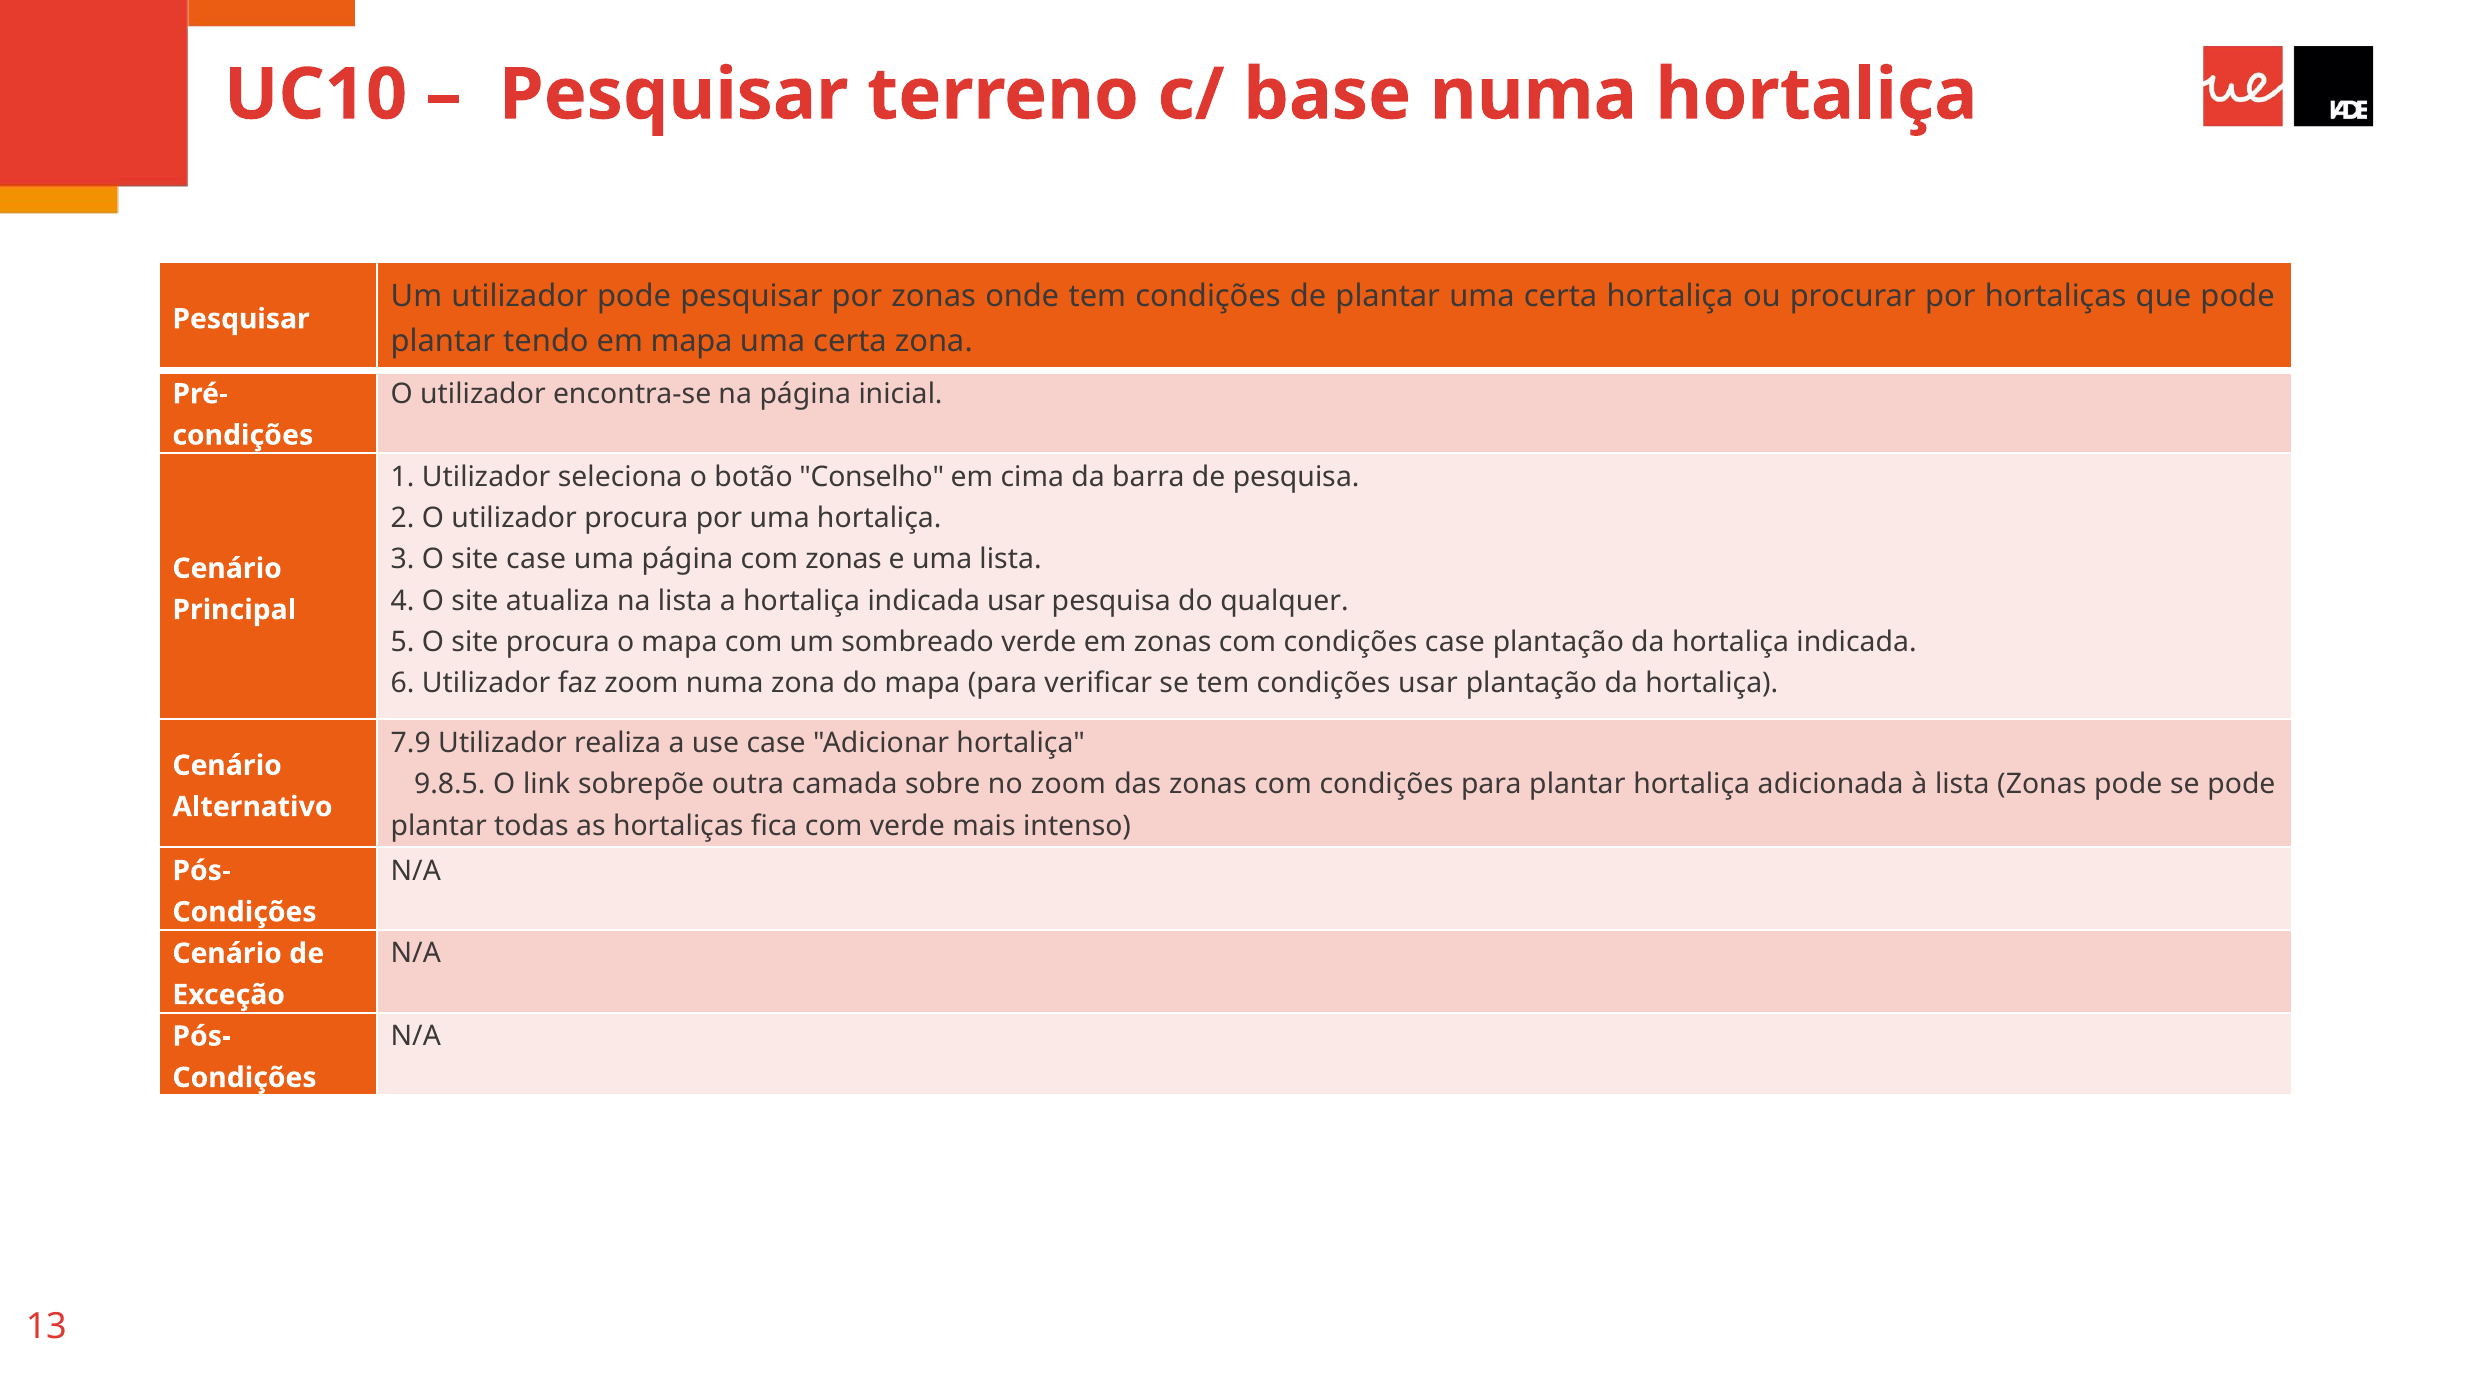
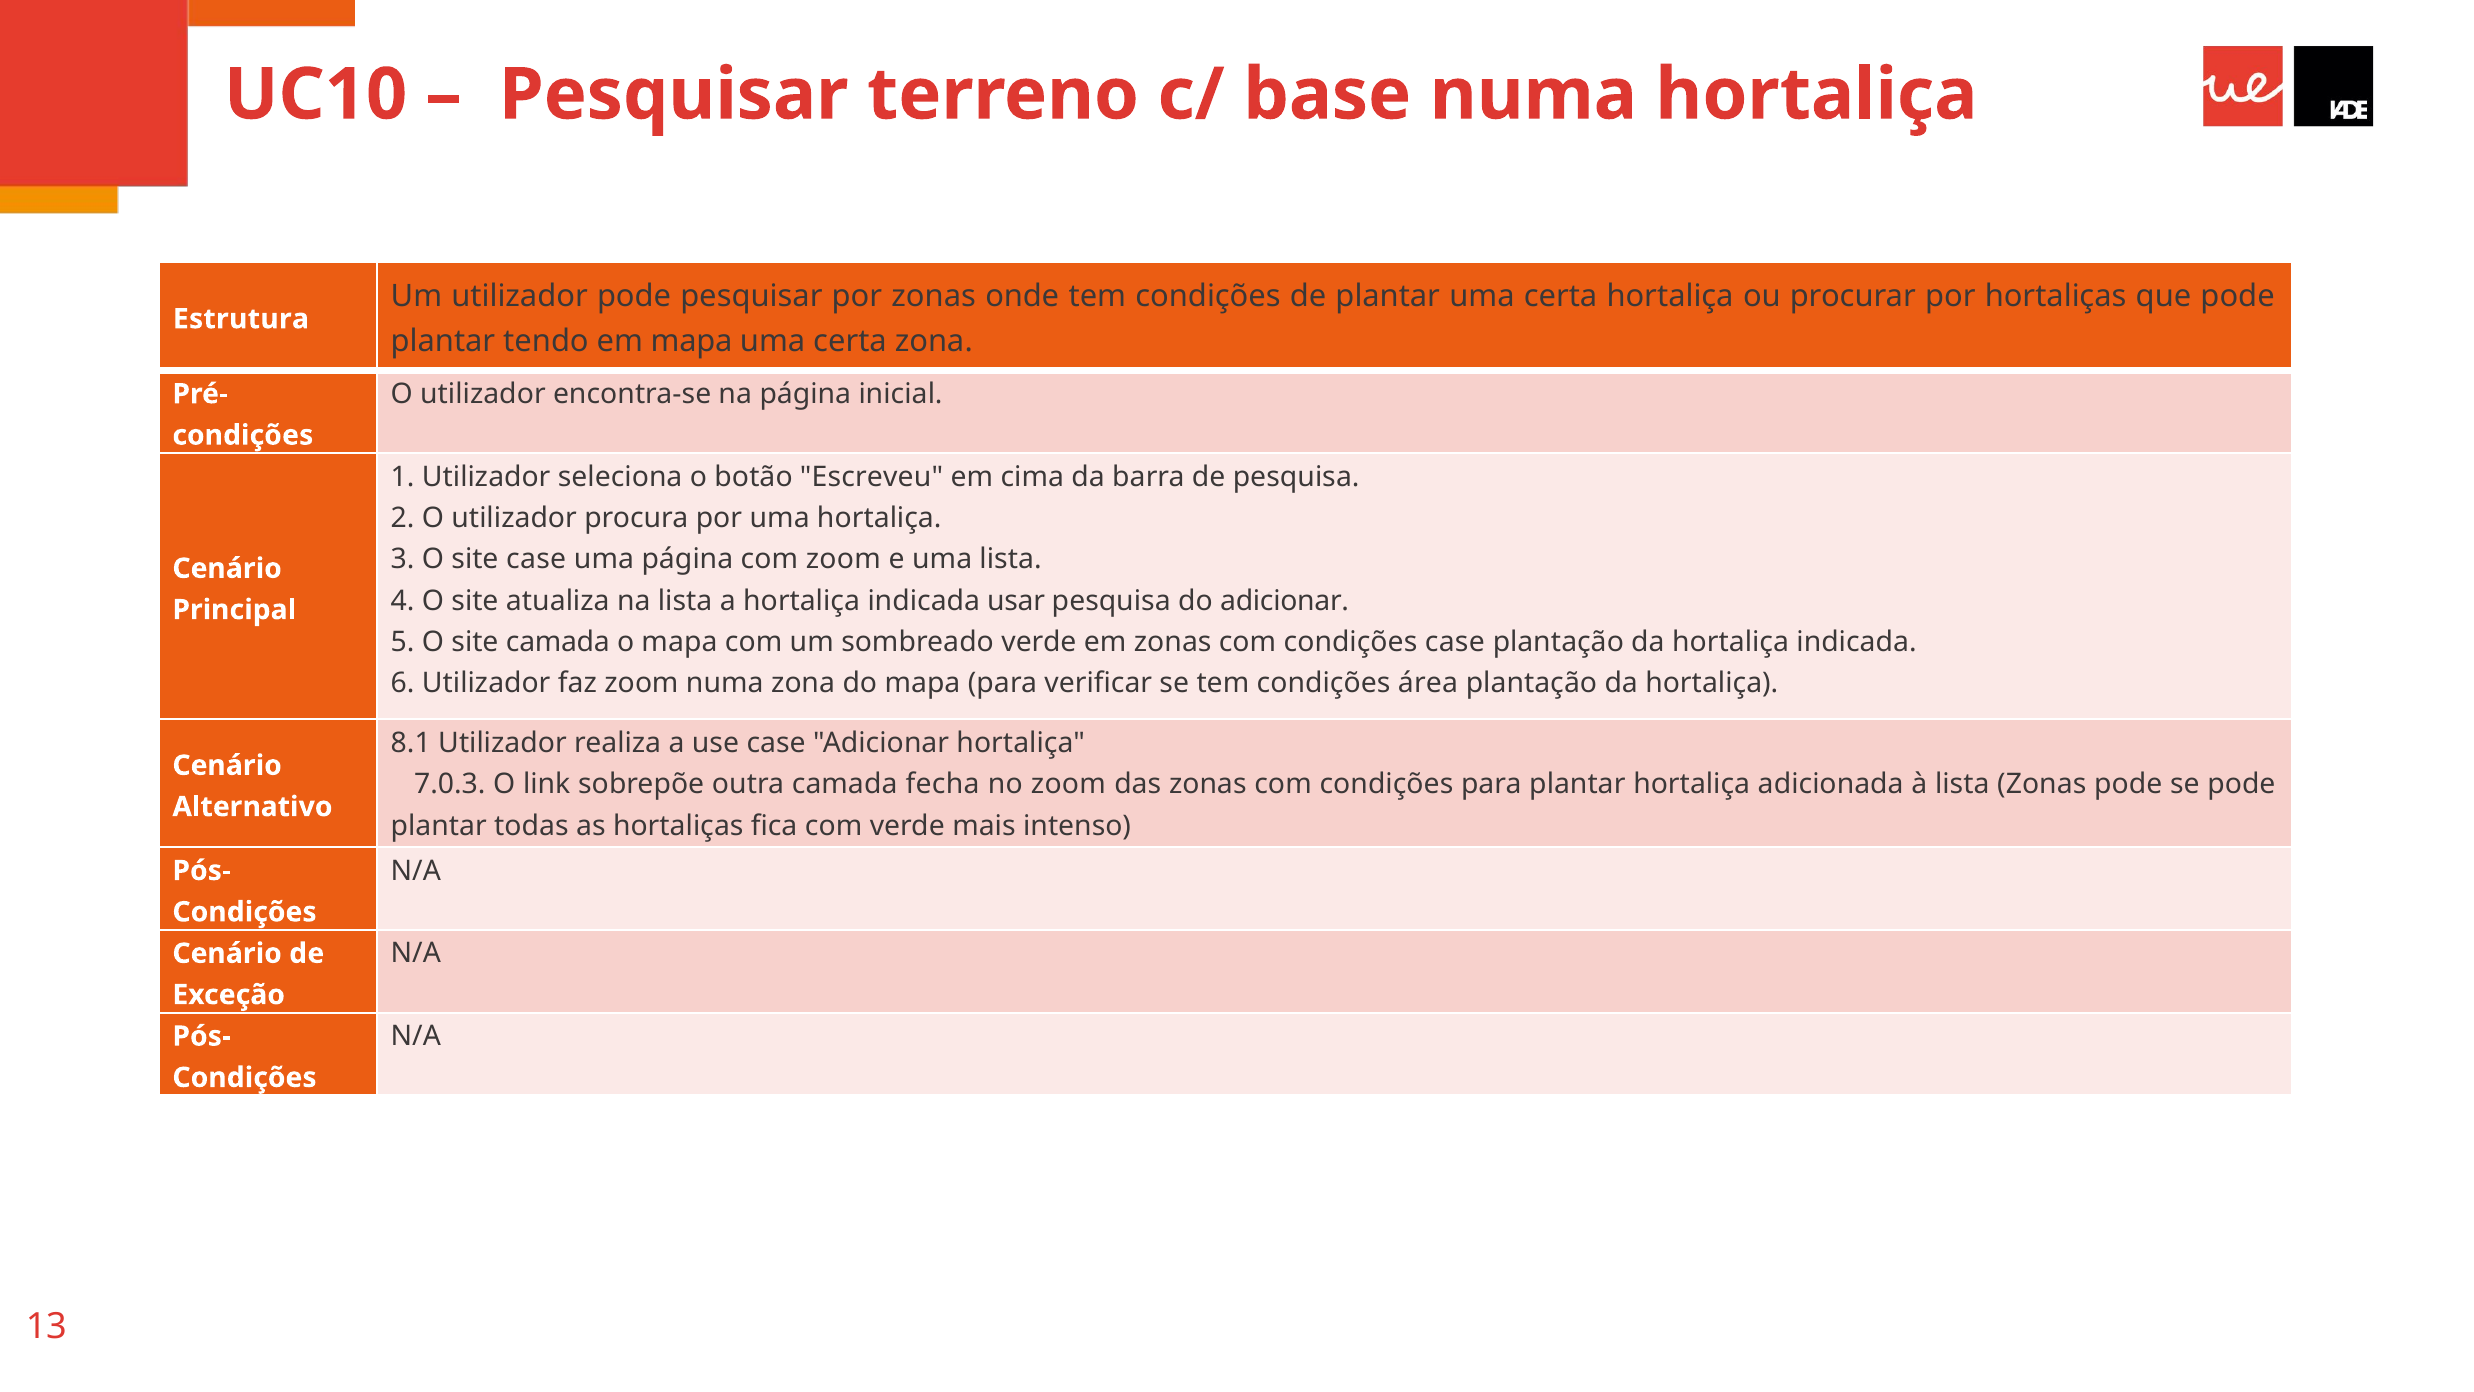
Pesquisar at (241, 319): Pesquisar -> Estrutura
Conselho: Conselho -> Escreveu
com zonas: zonas -> zoom
do qualquer: qualquer -> adicionar
site procura: procura -> camada
condições usar: usar -> área
7.9: 7.9 -> 8.1
9.8.5: 9.8.5 -> 7.0.3
sobre: sobre -> fecha
